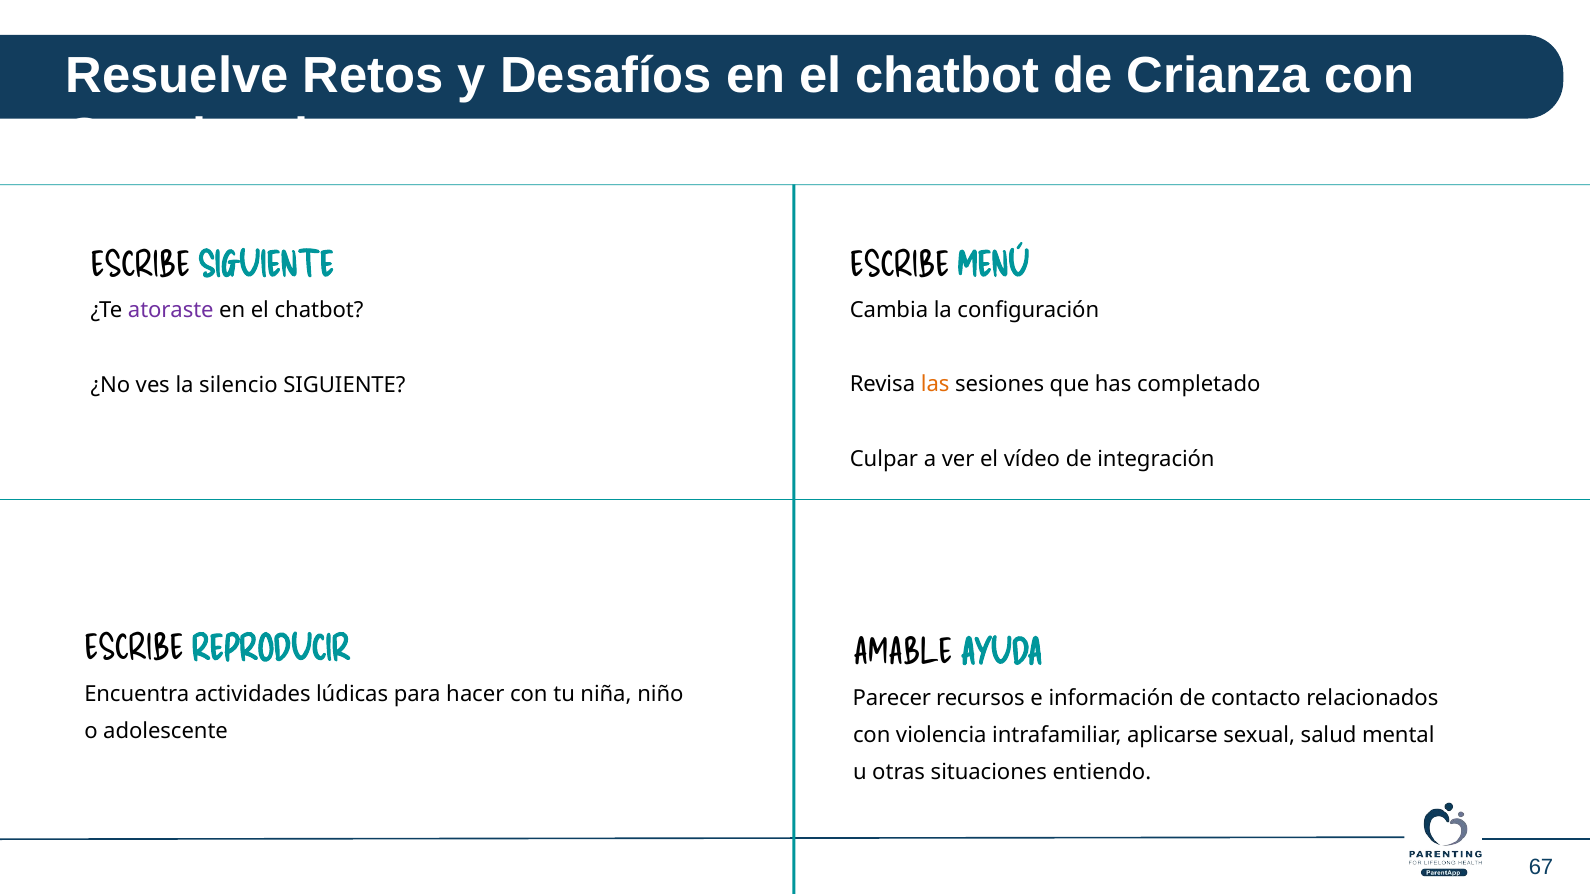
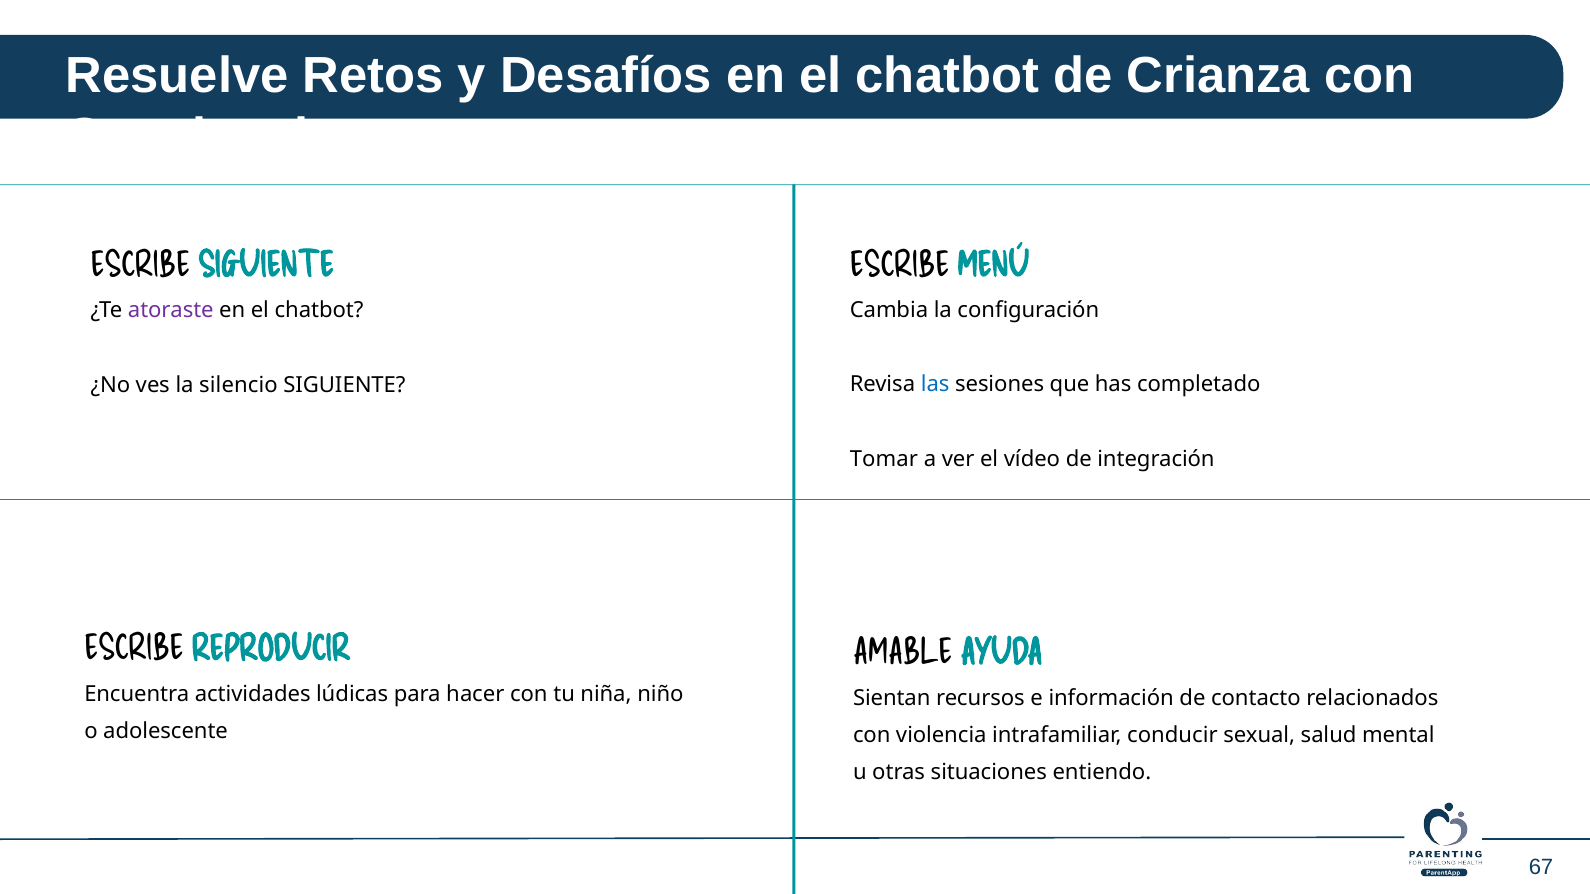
las colour: orange -> blue
Culpar: Culpar -> Tomar
Parecer: Parecer -> Sientan
aplicarse: aplicarse -> conducir
